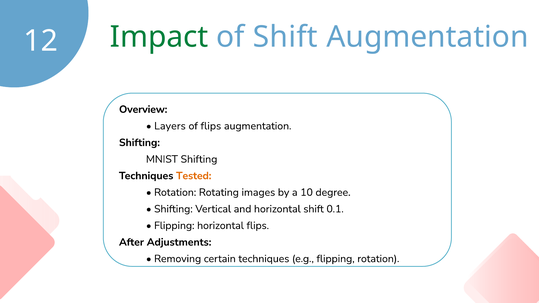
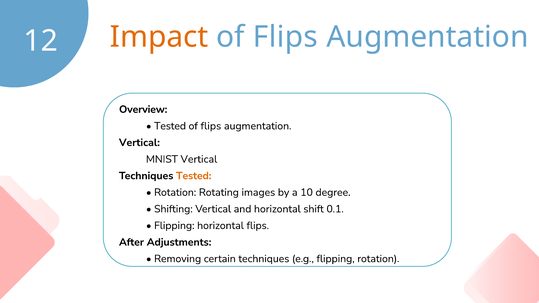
Impact colour: green -> orange
Shift at (285, 37): Shift -> Flips
Layers at (170, 126): Layers -> Tested
Shifting at (139, 143): Shifting -> Vertical
MNIST Shifting: Shifting -> Vertical
